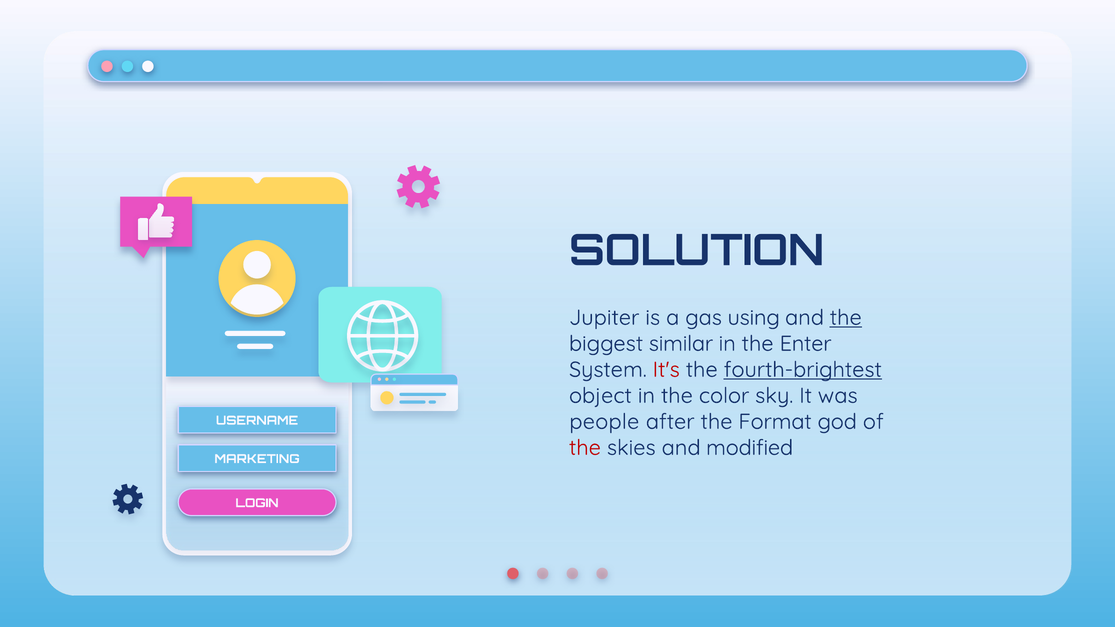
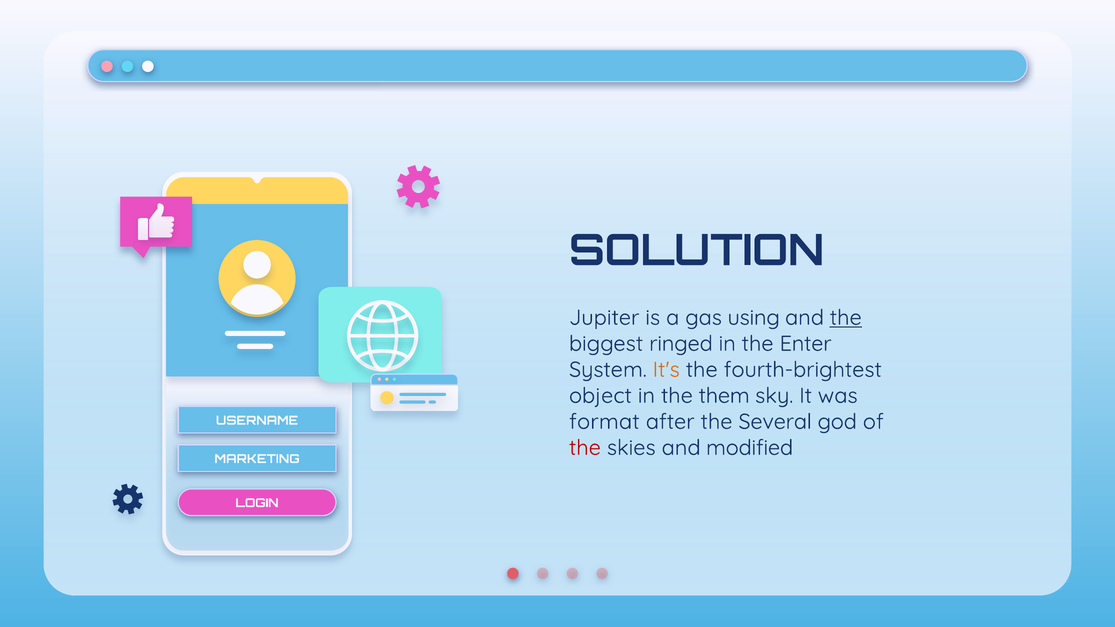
similar: similar -> ringed
It's colour: red -> orange
fourth-brightest underline: present -> none
color: color -> them
people: people -> format
Format: Format -> Several
